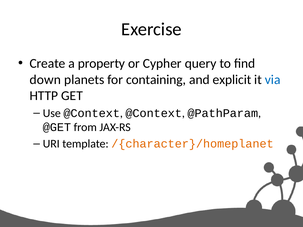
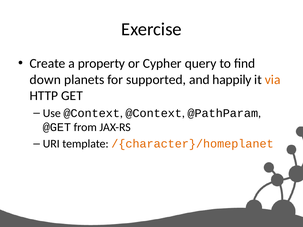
containing: containing -> supported
explicit: explicit -> happily
via colour: blue -> orange
